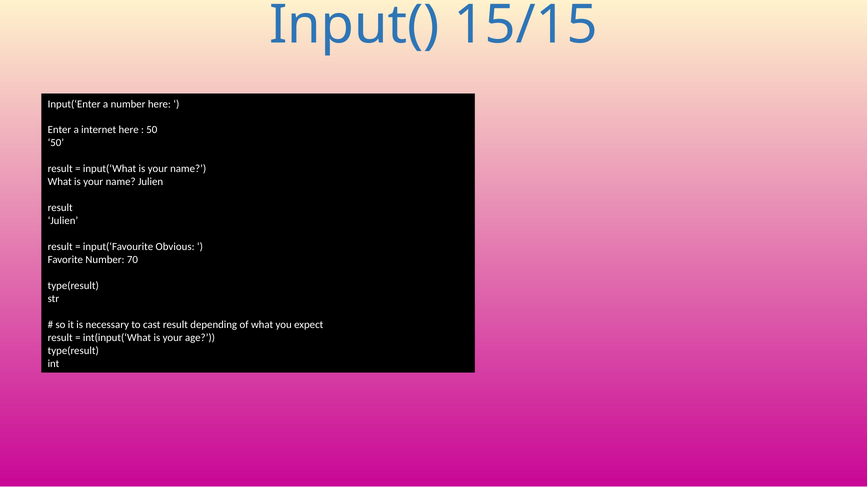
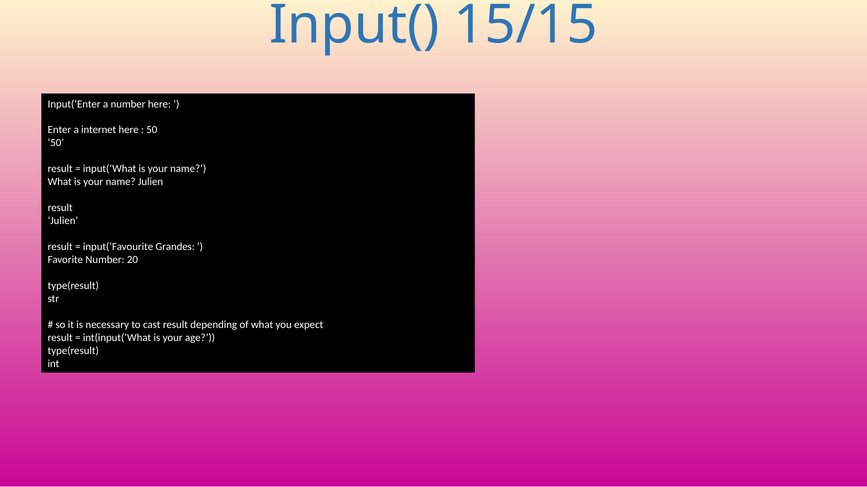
Obvious: Obvious -> Grandes
70: 70 -> 20
